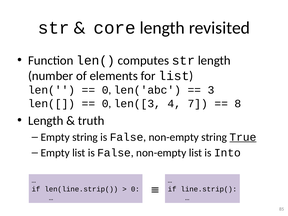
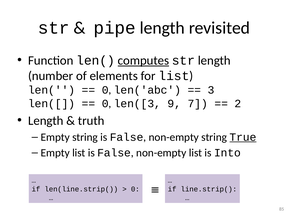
core: core -> pipe
computes underline: none -> present
4: 4 -> 9
8: 8 -> 2
